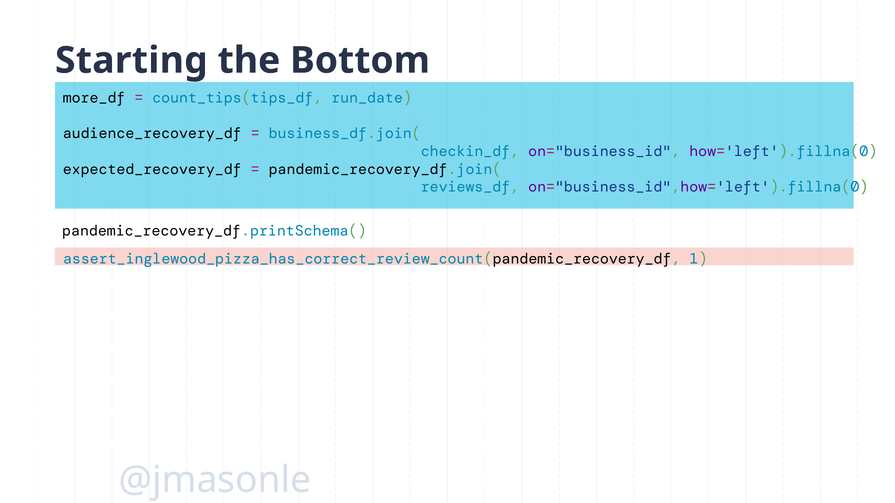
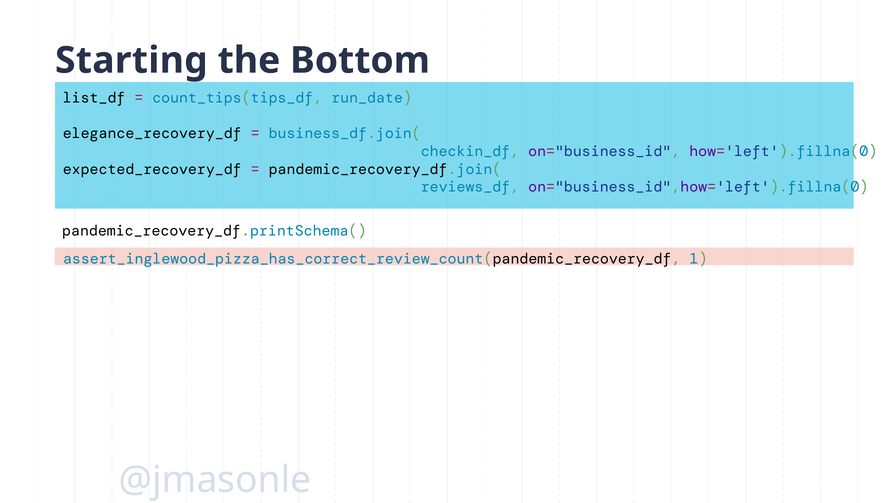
more_df: more_df -> list_df
audience_recovery_df: audience_recovery_df -> elegance_recovery_df
